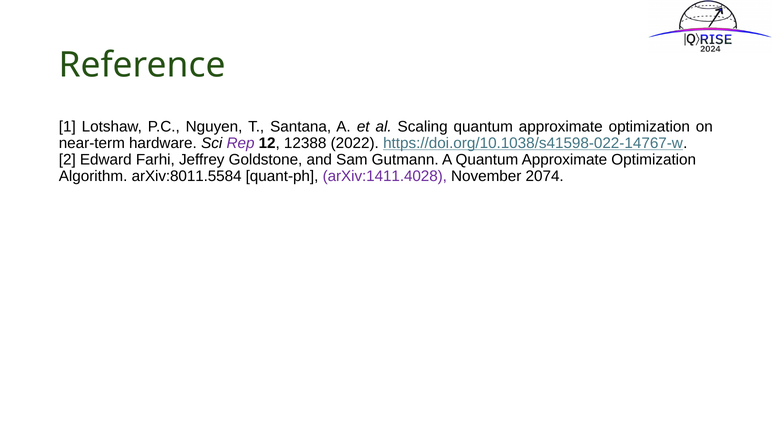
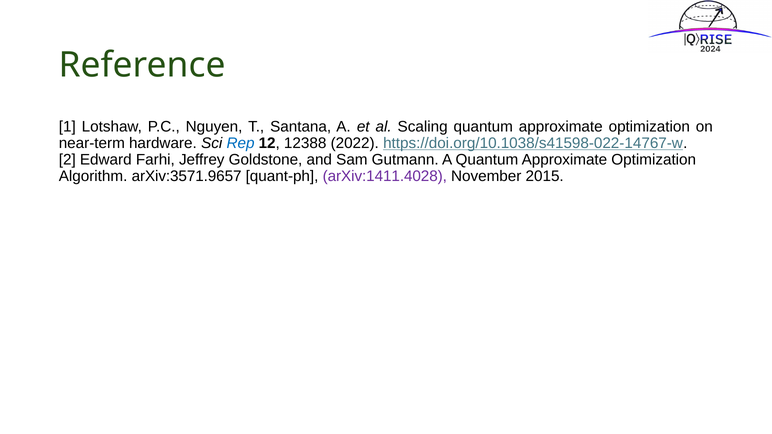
Rep colour: purple -> blue
arXiv:8011.5584: arXiv:8011.5584 -> arXiv:3571.9657
2074: 2074 -> 2015
